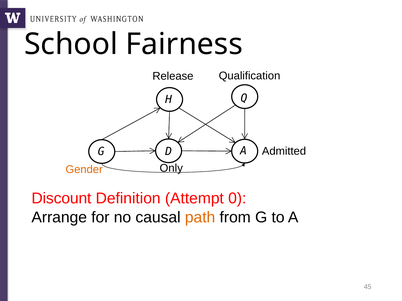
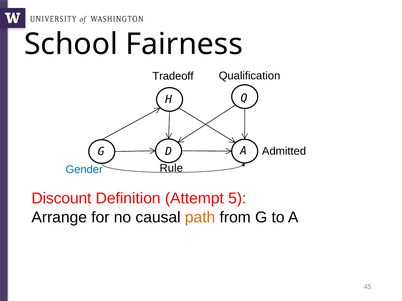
Release: Release -> Tradeoff
Only: Only -> Rule
Gender colour: orange -> blue
0: 0 -> 5
